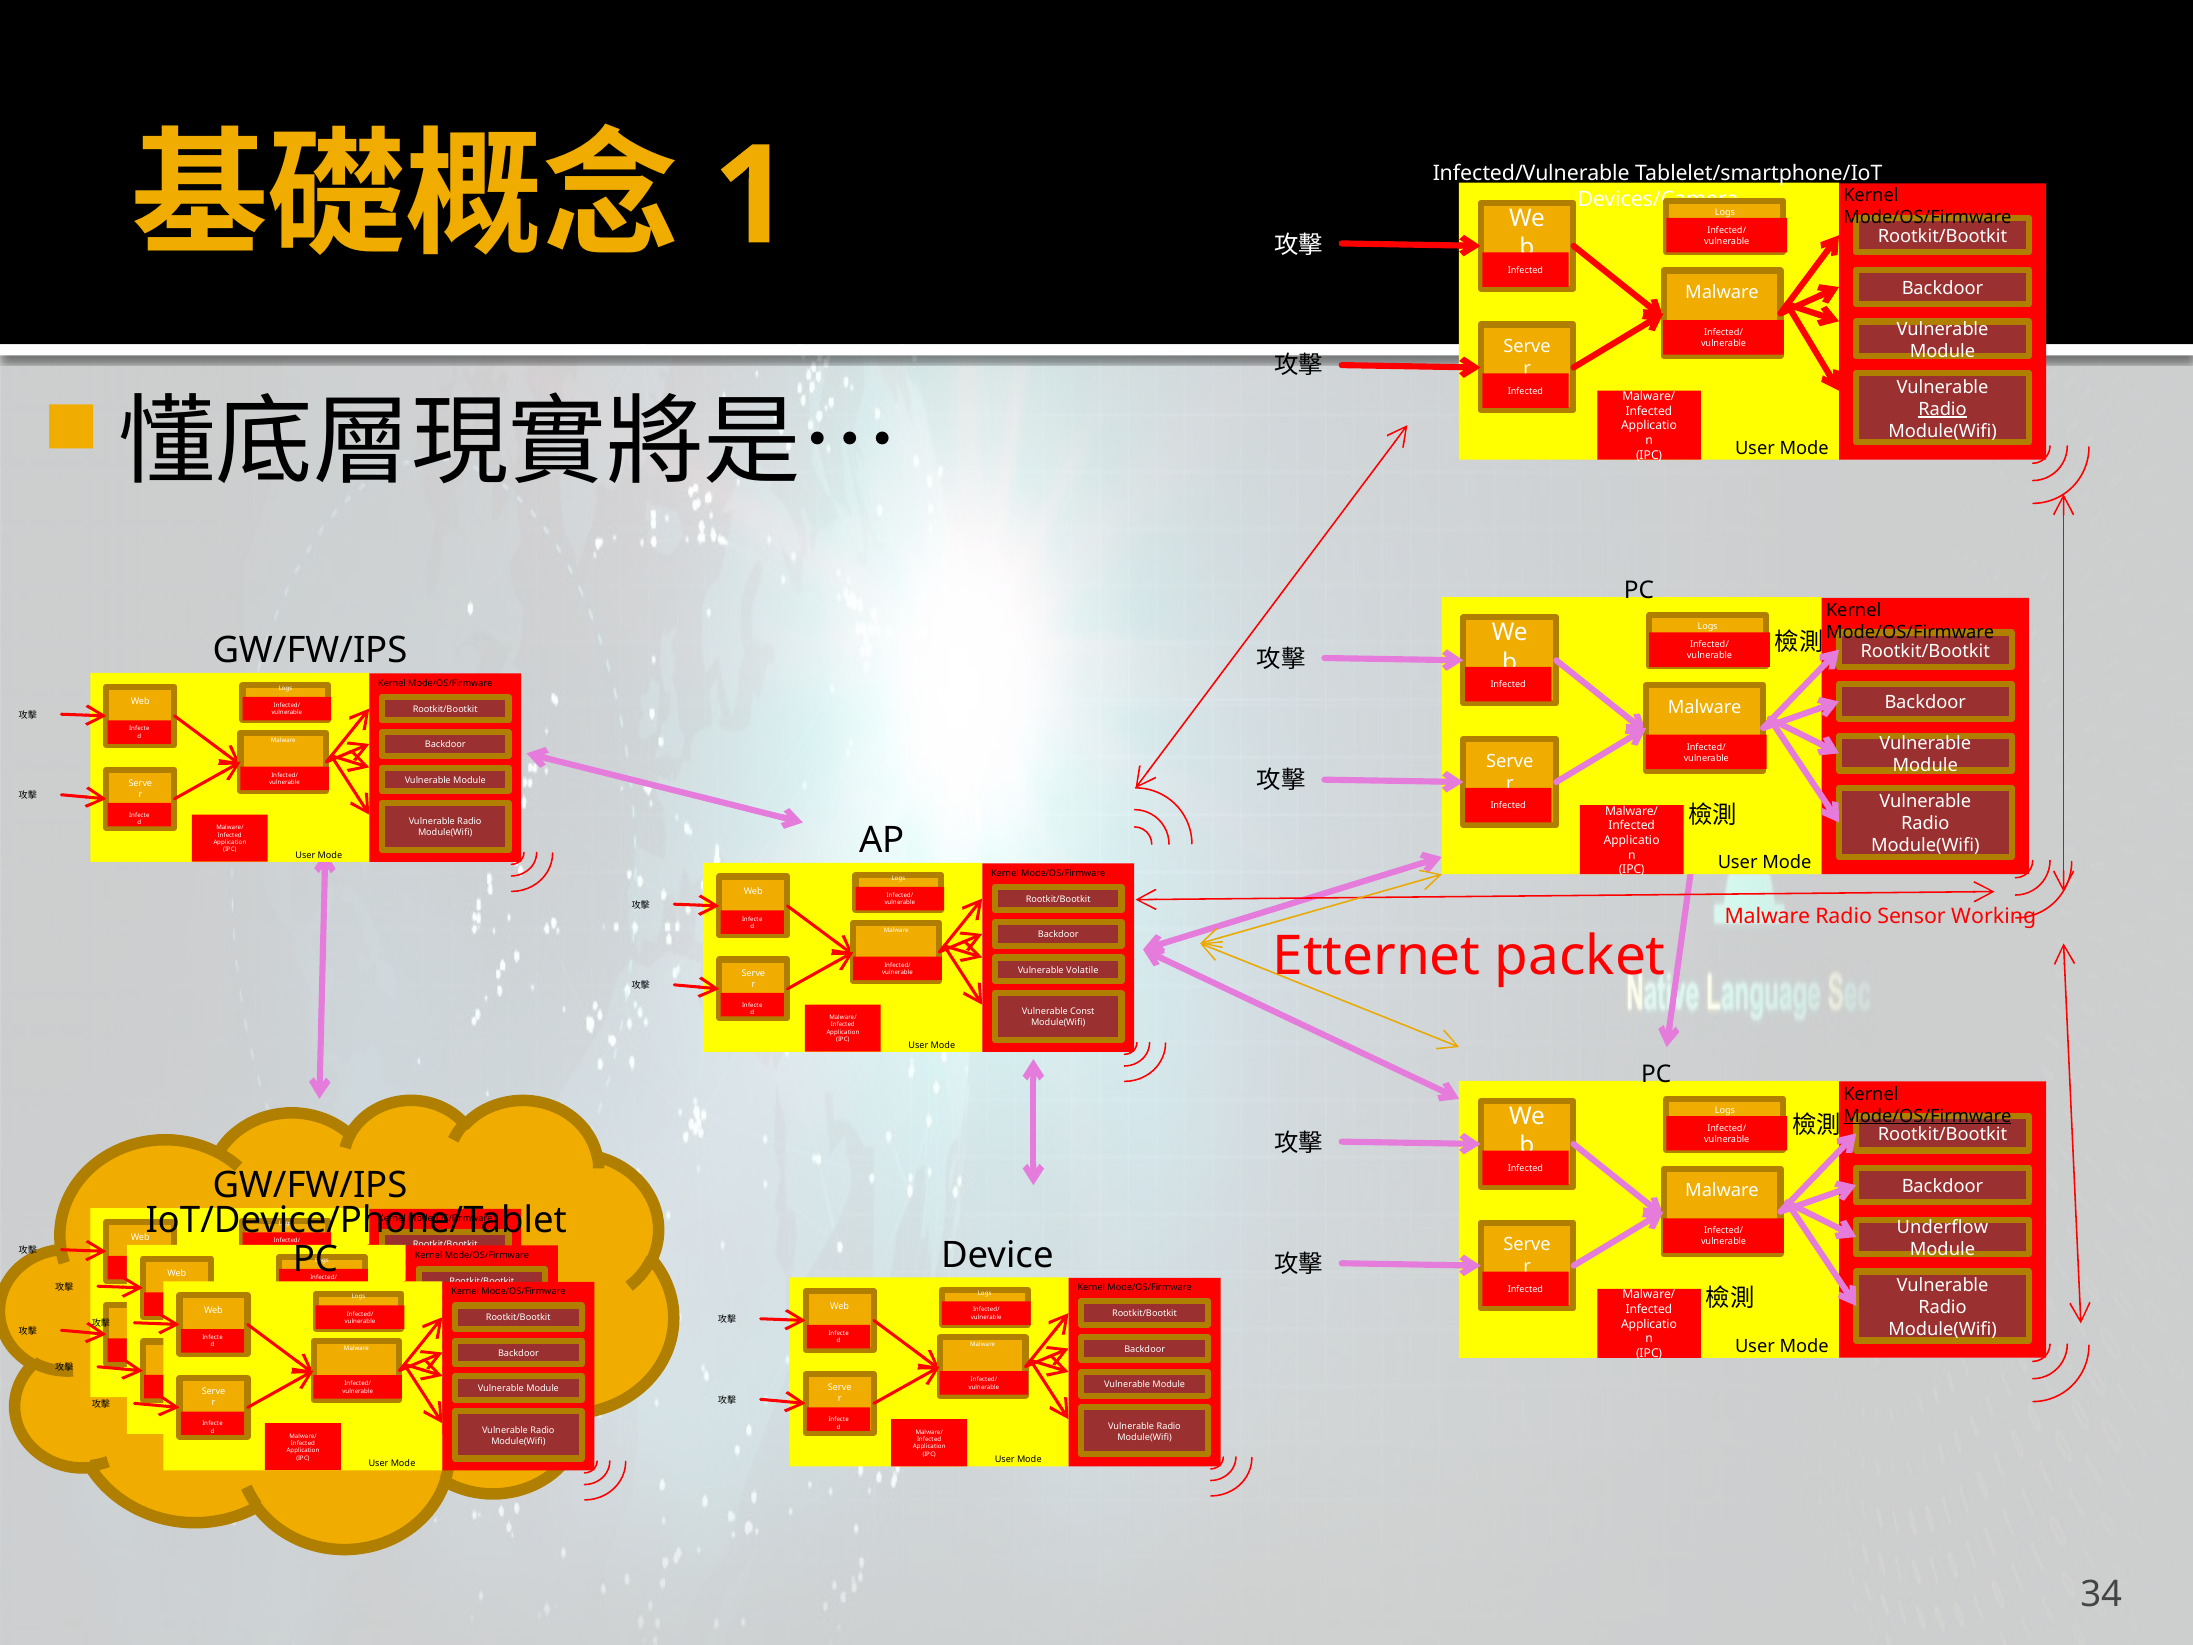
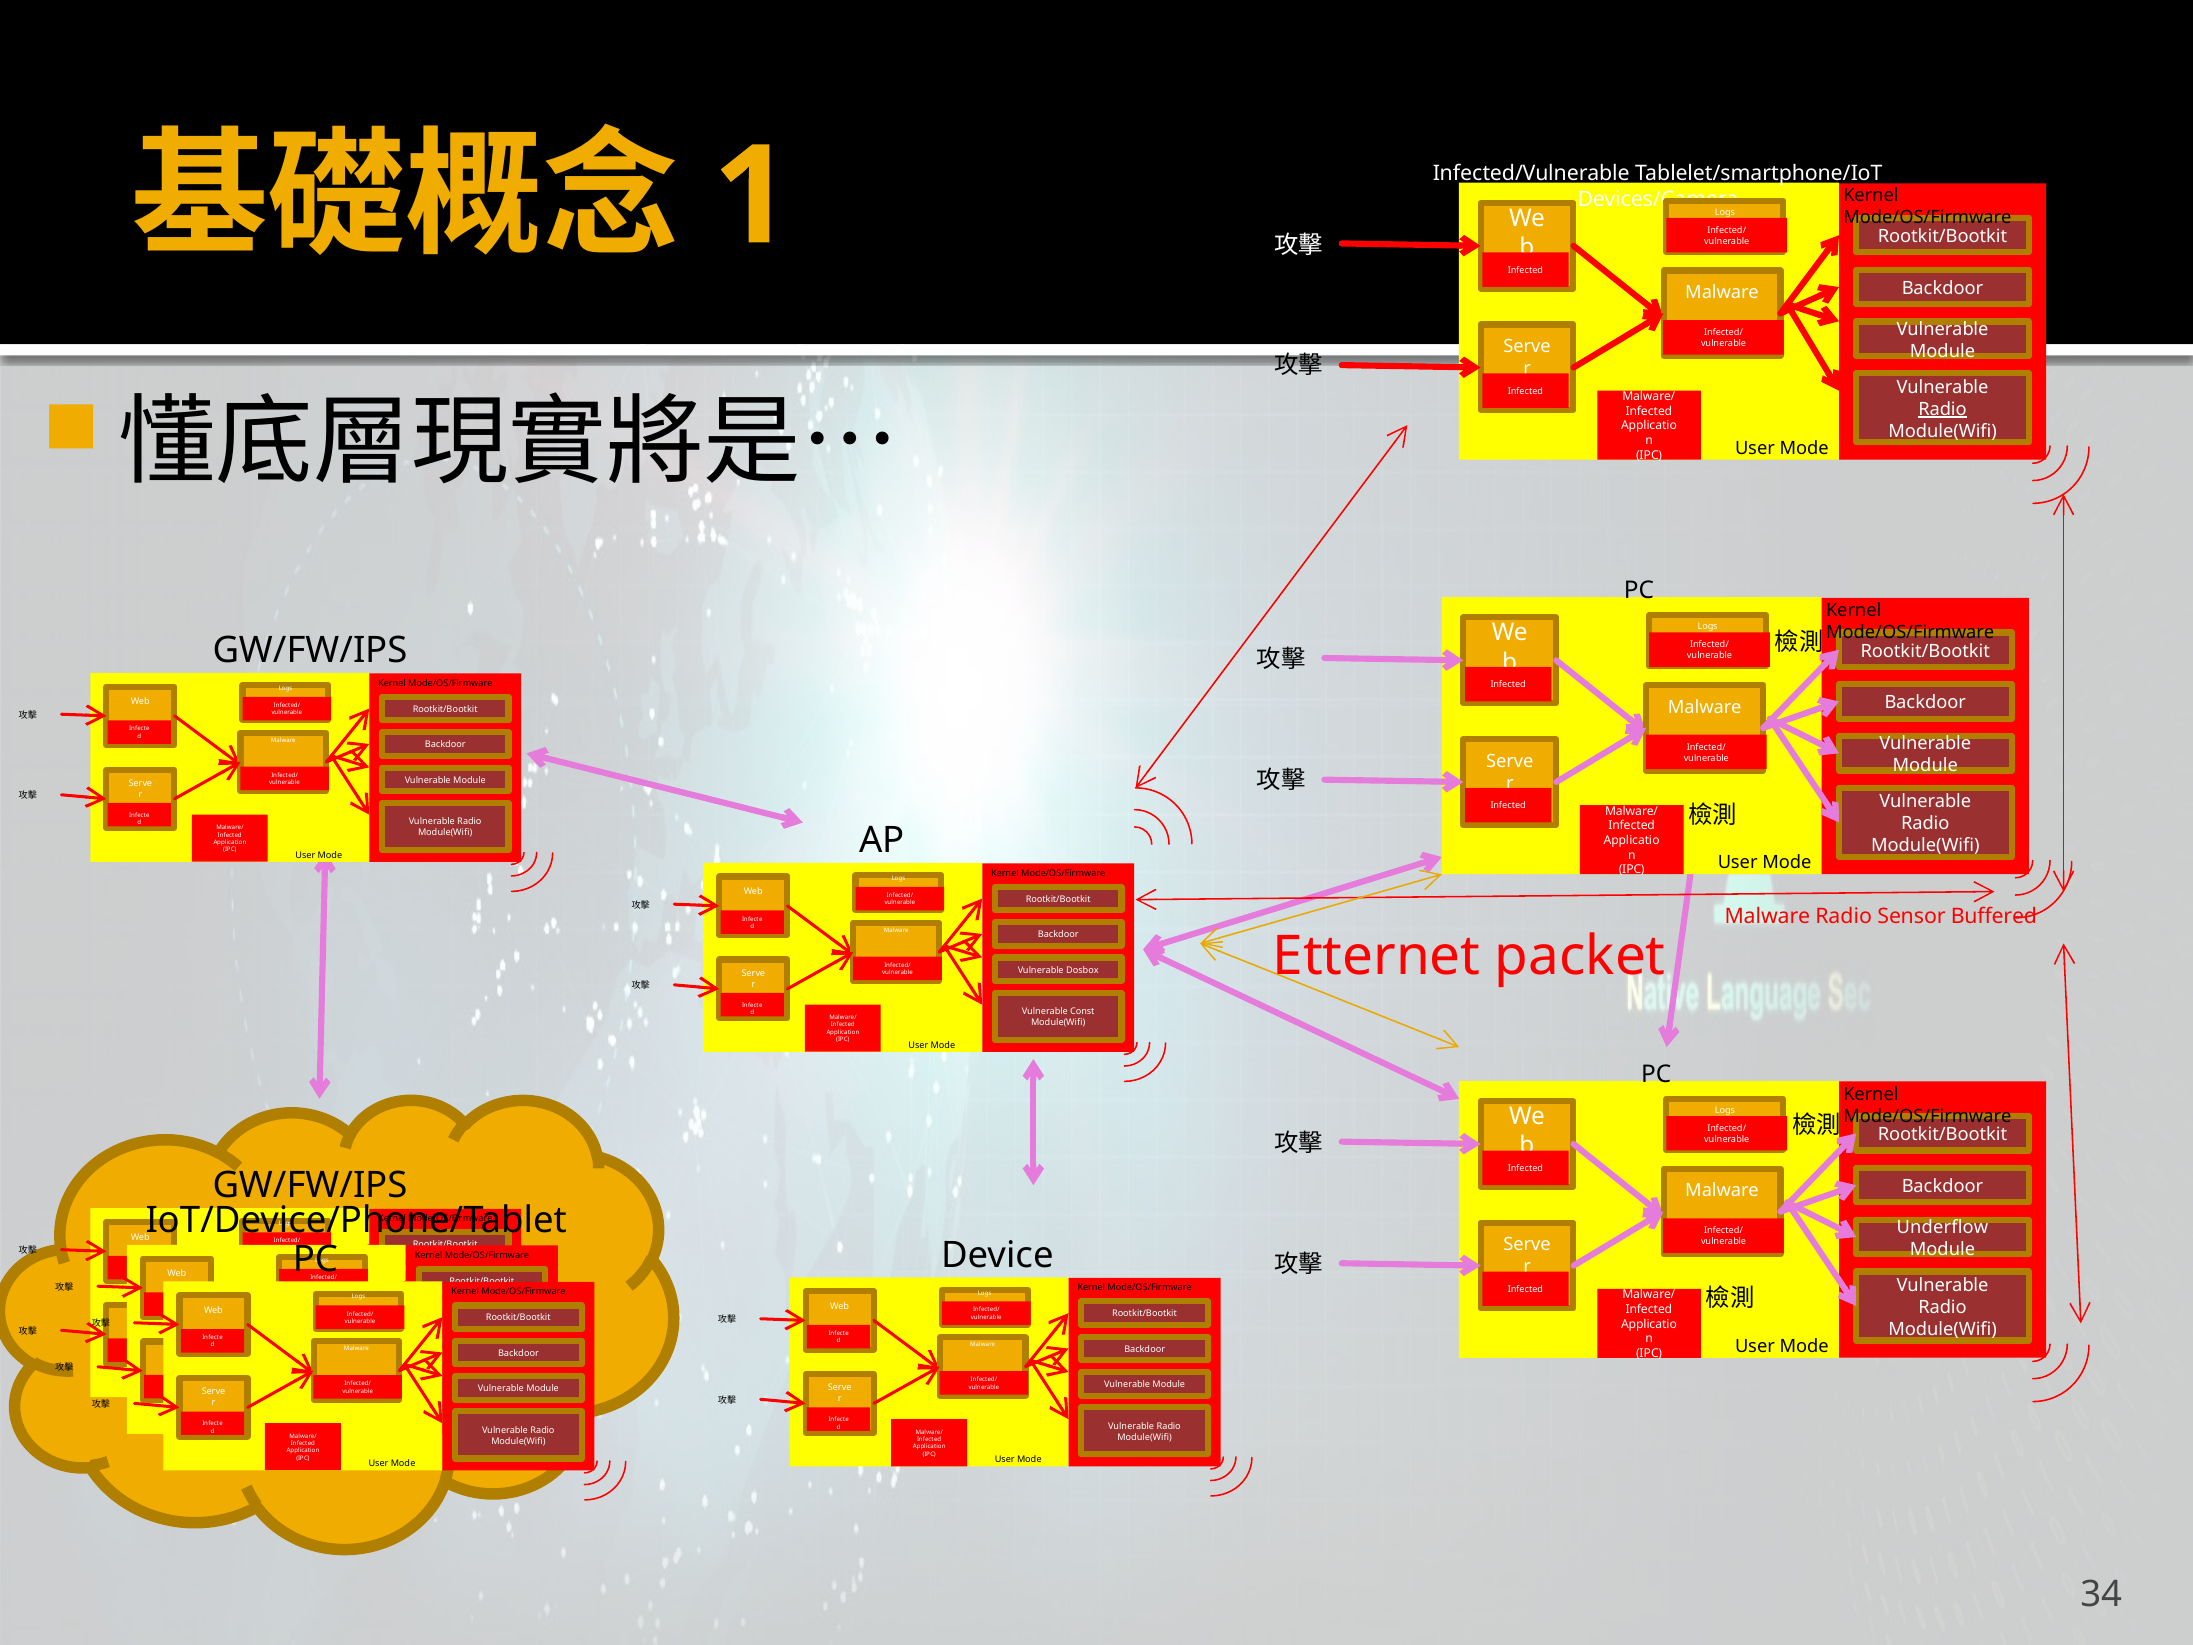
Working: Working -> Buffered
Volatile: Volatile -> Dosbox
Mode/OS/Firmware at (1927, 1116) underline: present -> none
